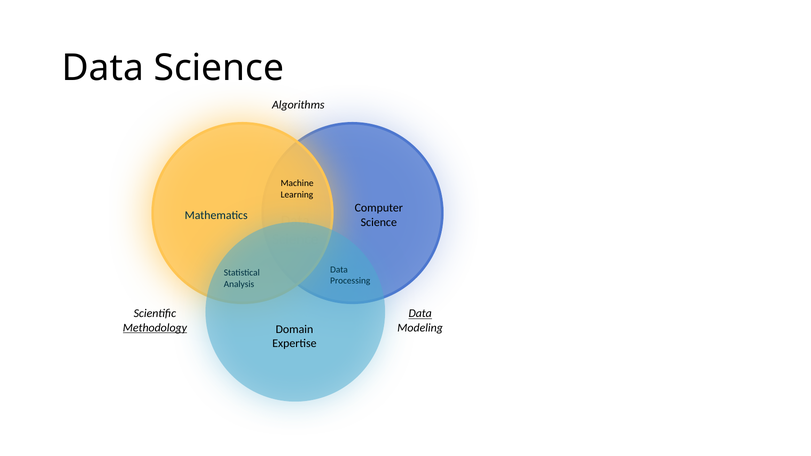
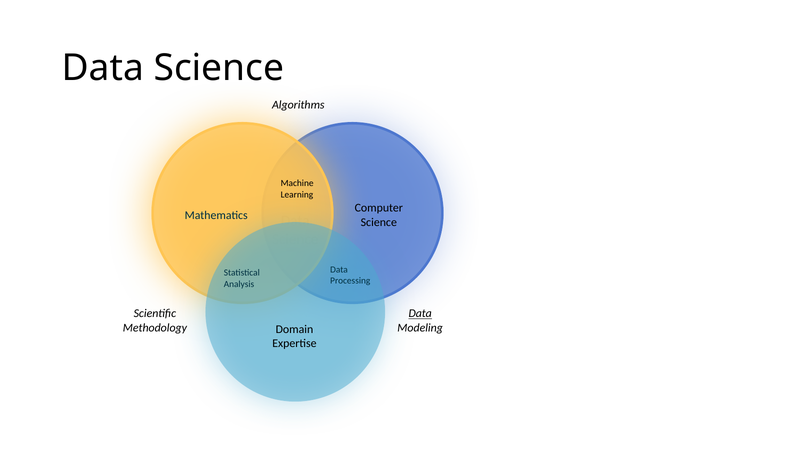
Methodology underline: present -> none
